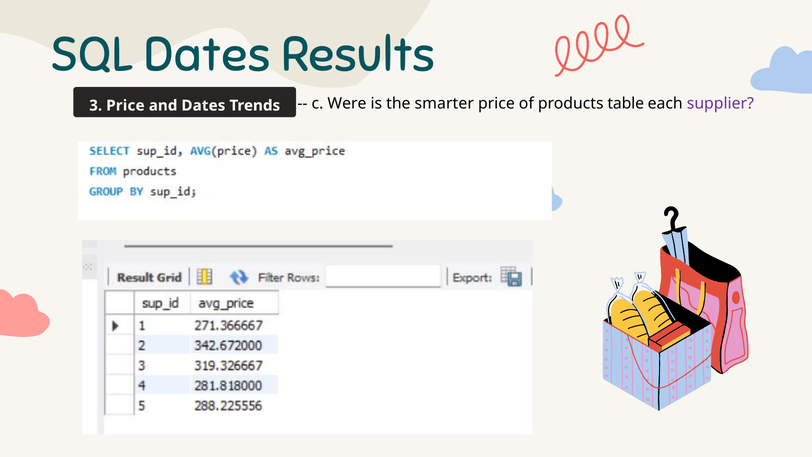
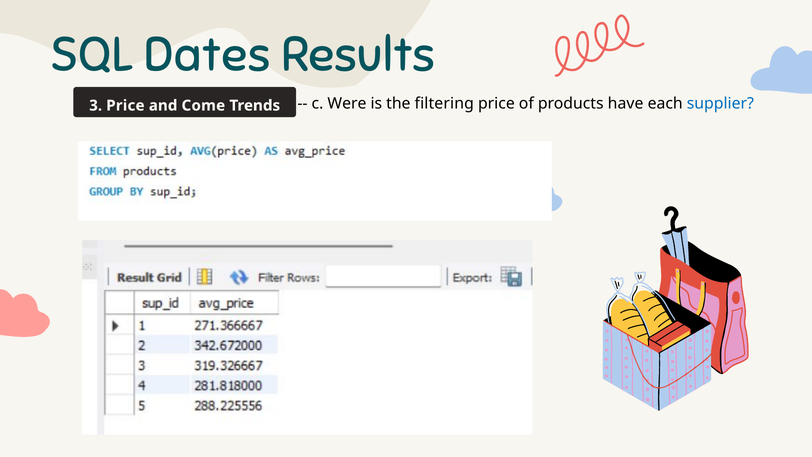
smarter: smarter -> filtering
table: table -> have
supplier colour: purple -> blue
and Dates: Dates -> Come
